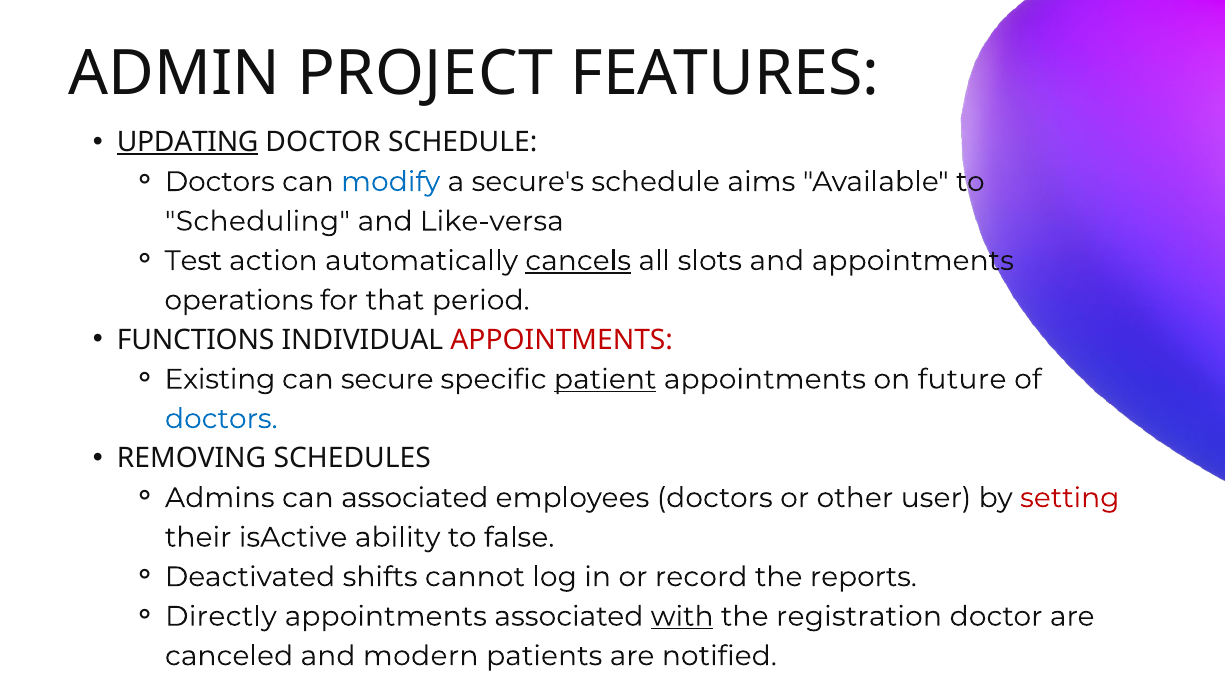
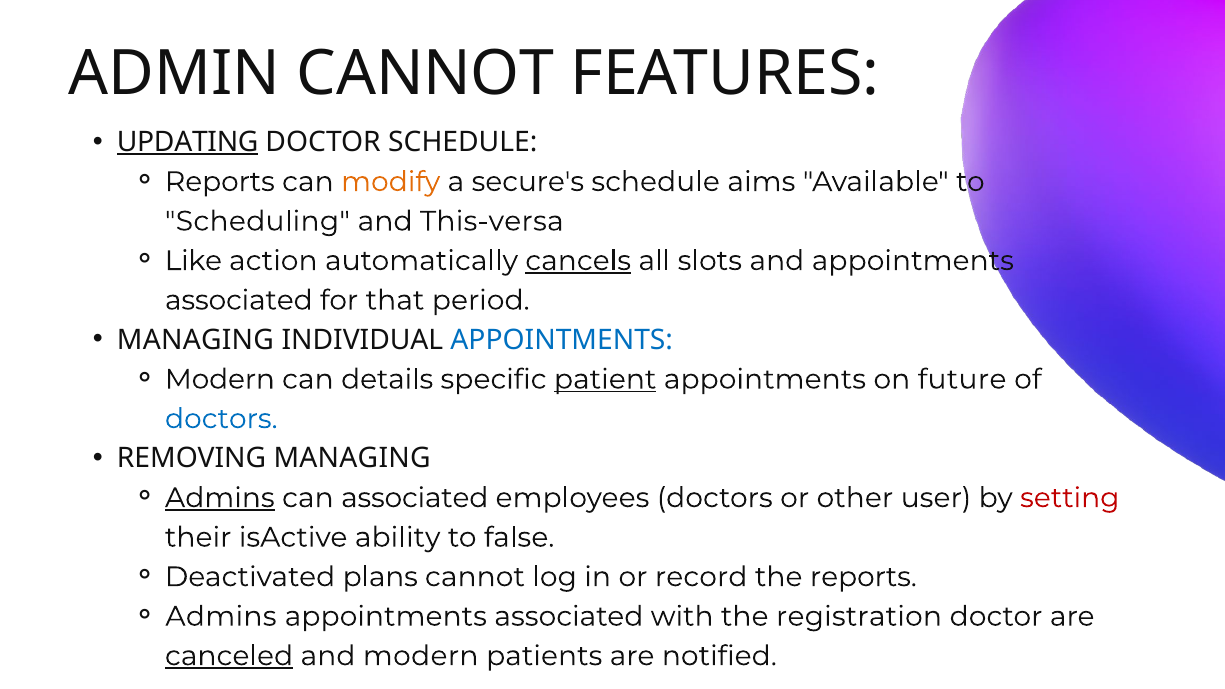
ADMIN PROJECT: PROJECT -> CANNOT
Doctors at (220, 182): Doctors -> Reports
modify colour: blue -> orange
Like-versa: Like-versa -> This-versa
Test: Test -> Like
operations at (239, 300): operations -> associated
FUNCTIONS at (196, 340): FUNCTIONS -> MANAGING
APPOINTMENTS at (562, 340) colour: red -> blue
Existing at (220, 379): Existing -> Modern
secure: secure -> details
REMOVING SCHEDULES: SCHEDULES -> MANAGING
Admins at (220, 498) underline: none -> present
shifts: shifts -> plans
Directly at (221, 616): Directly -> Admins
with underline: present -> none
canceled underline: none -> present
